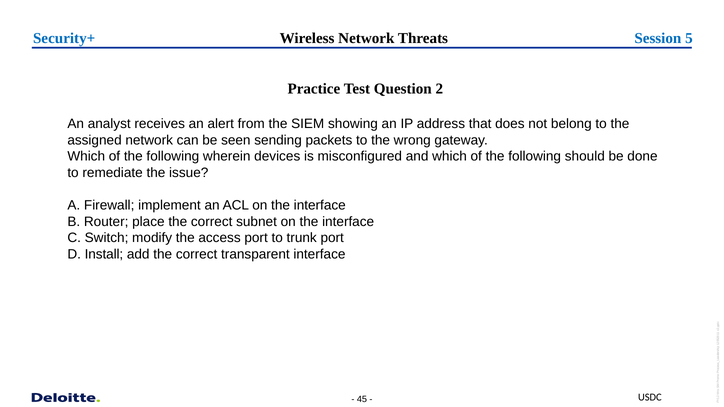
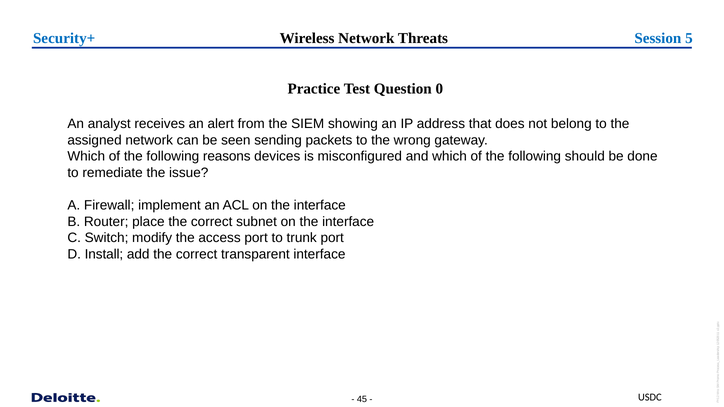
Question 2: 2 -> 0
wherein: wherein -> reasons
